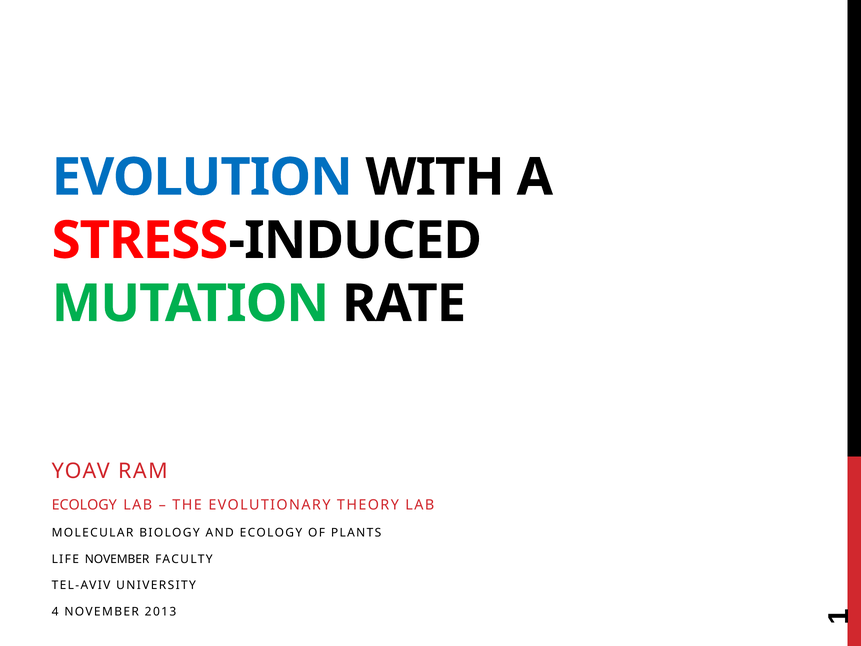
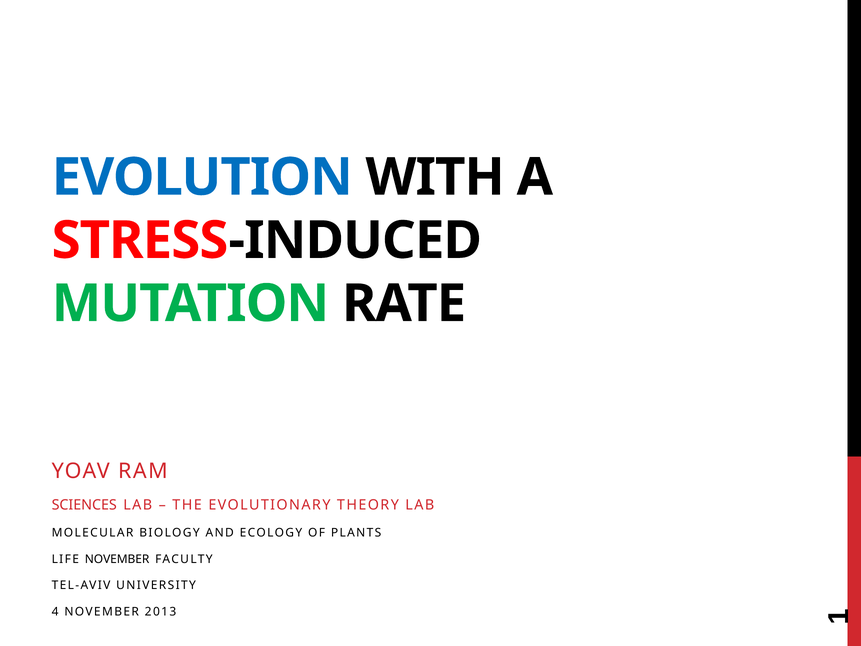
ECOLOGY at (84, 505): ECOLOGY -> SCIENCES
